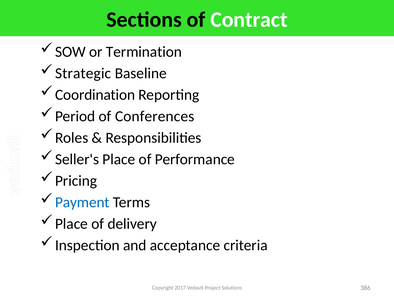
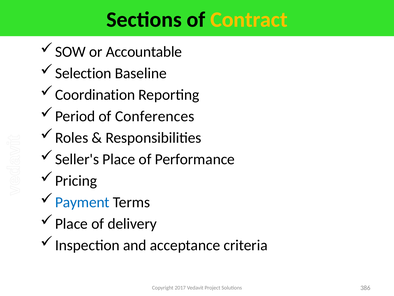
Contract colour: white -> yellow
Termination: Termination -> Accountable
Strategic: Strategic -> Selection
